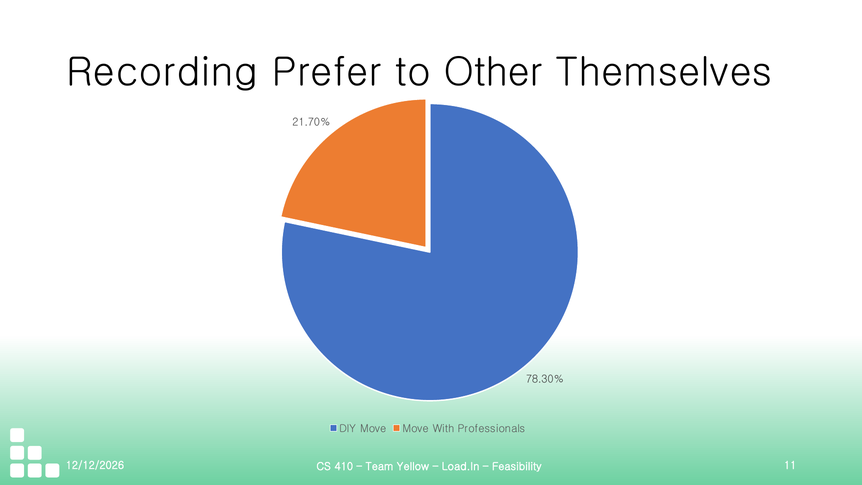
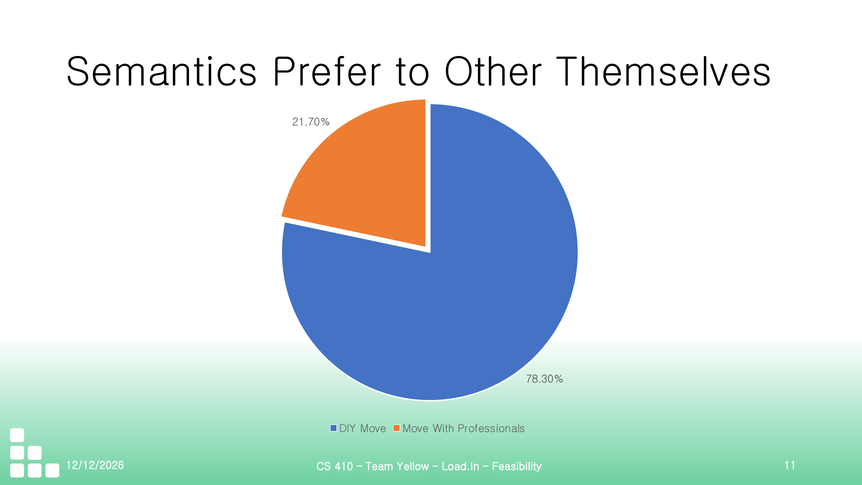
Recording: Recording -> Semantics
